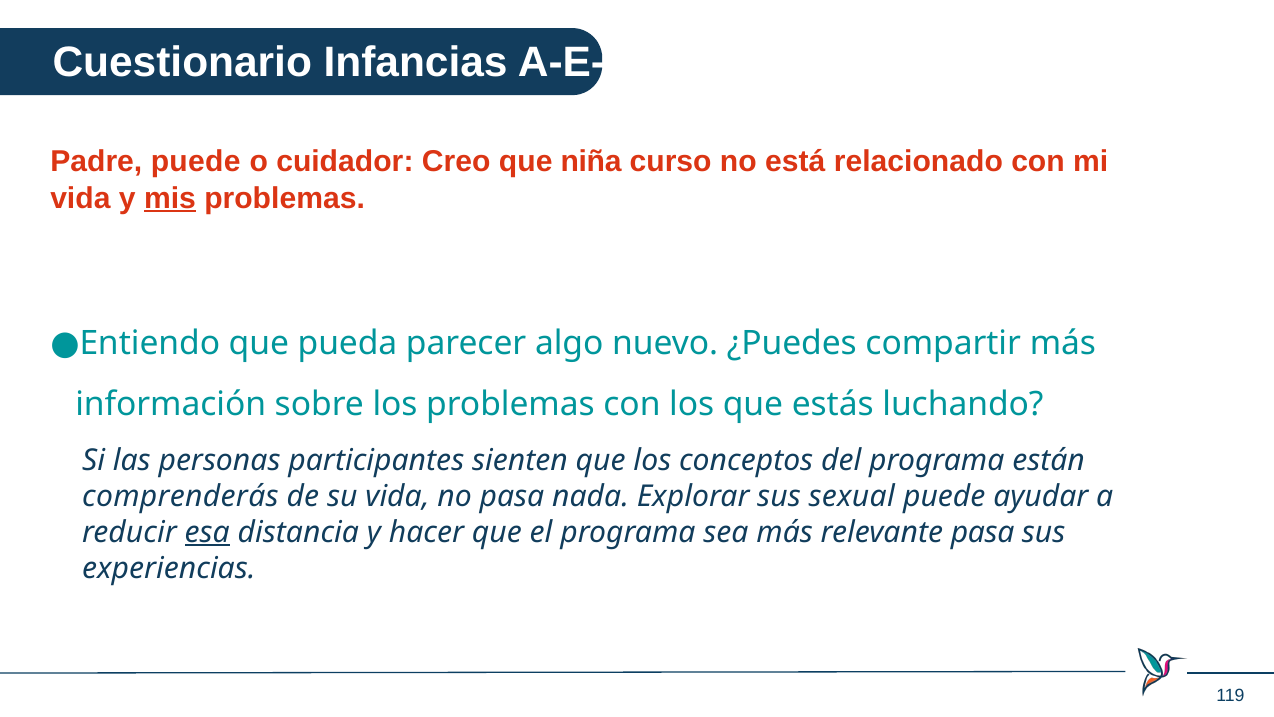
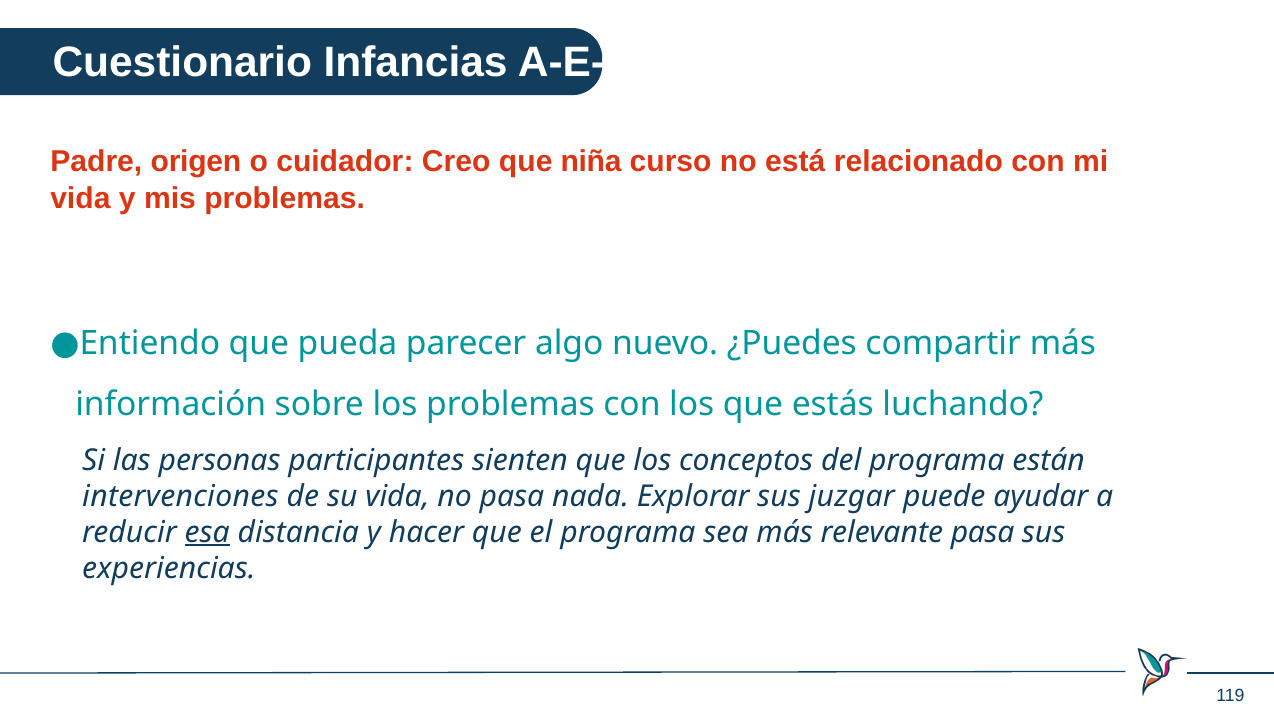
Padre puede: puede -> origen
mis underline: present -> none
comprenderás: comprenderás -> intervenciones
sexual: sexual -> juzgar
